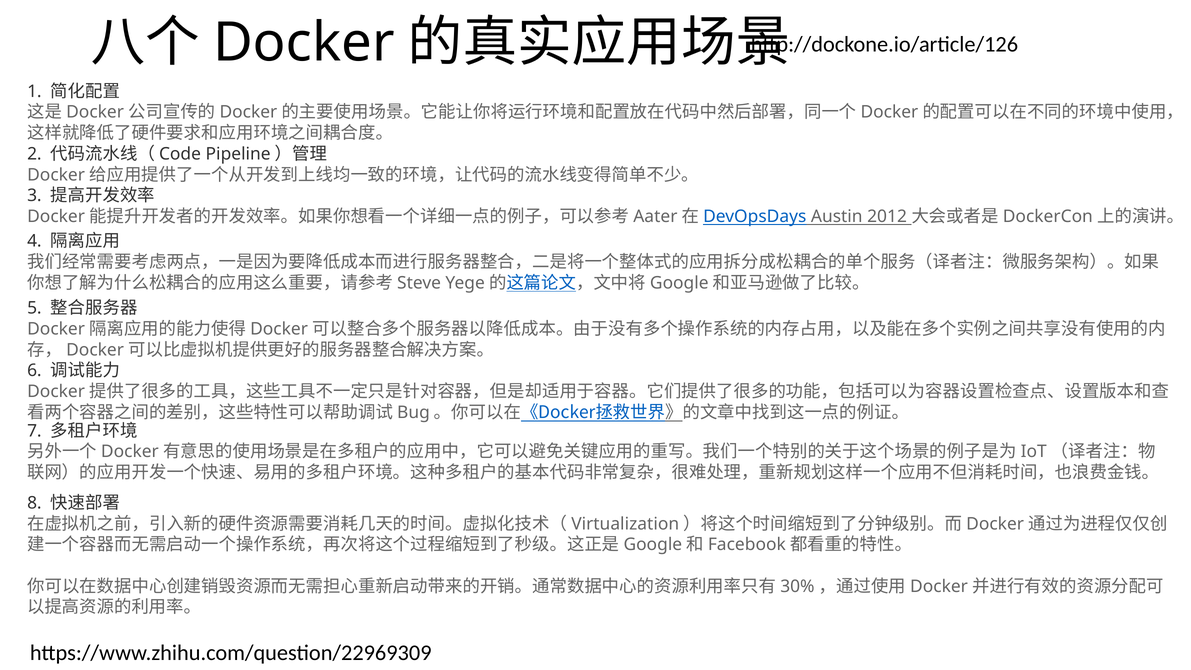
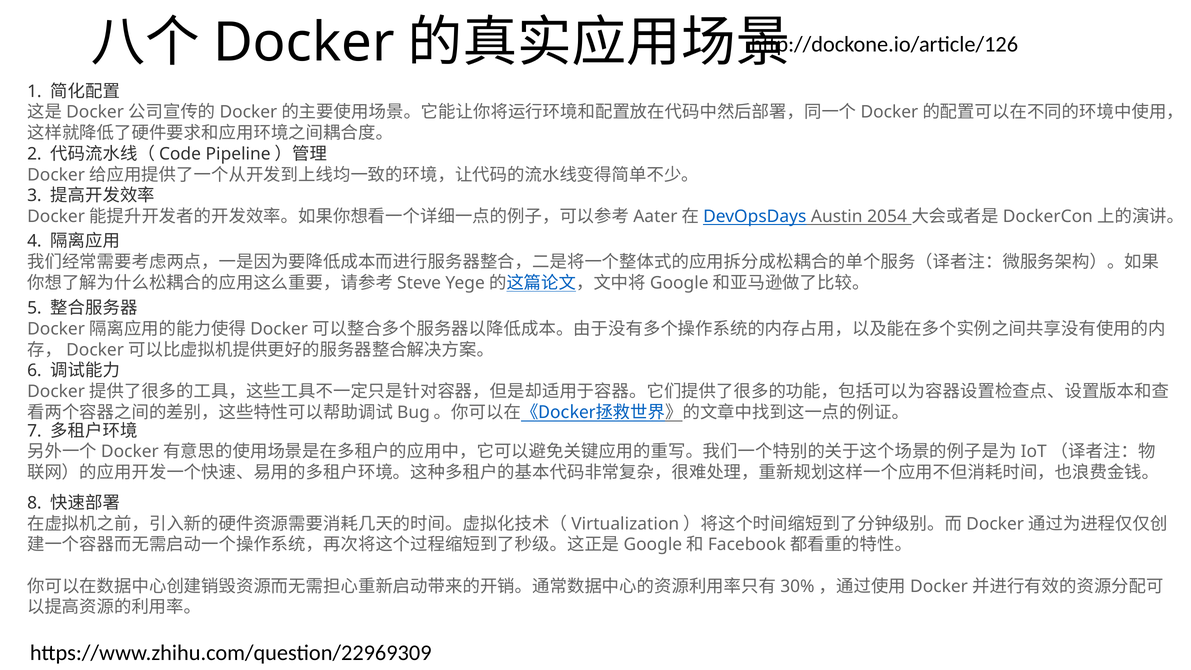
2012: 2012 -> 2054
